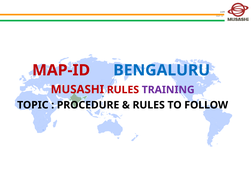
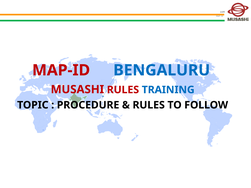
TRAINING colour: purple -> blue
